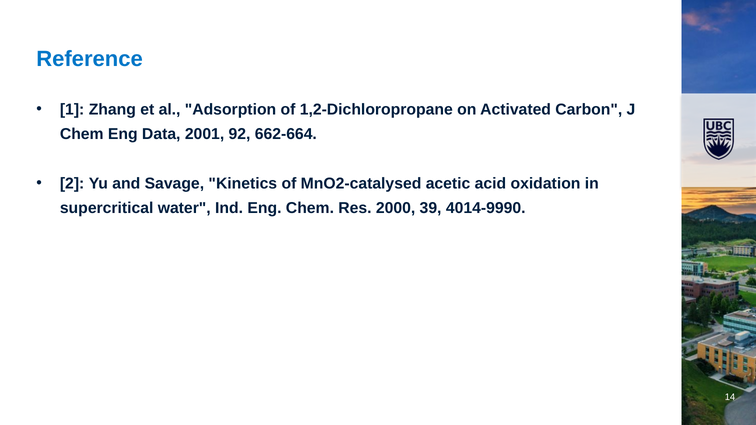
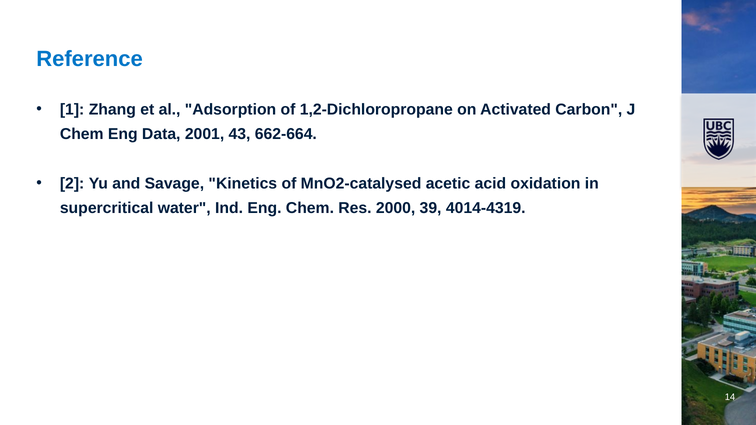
92: 92 -> 43
4014-9990: 4014-9990 -> 4014-4319
